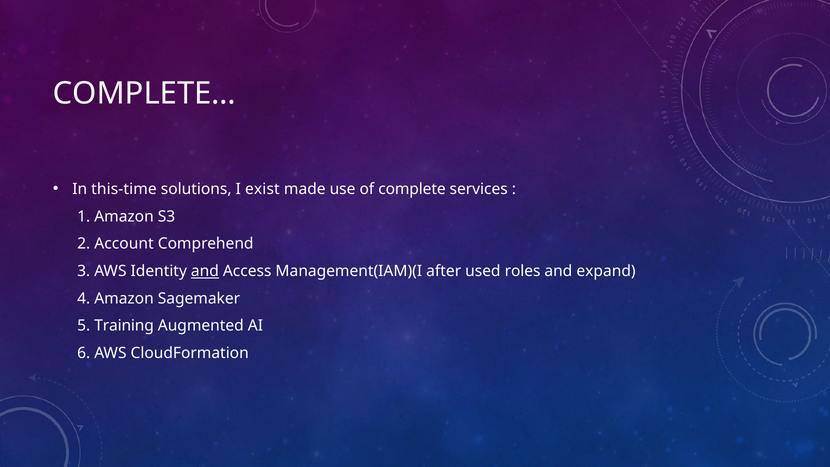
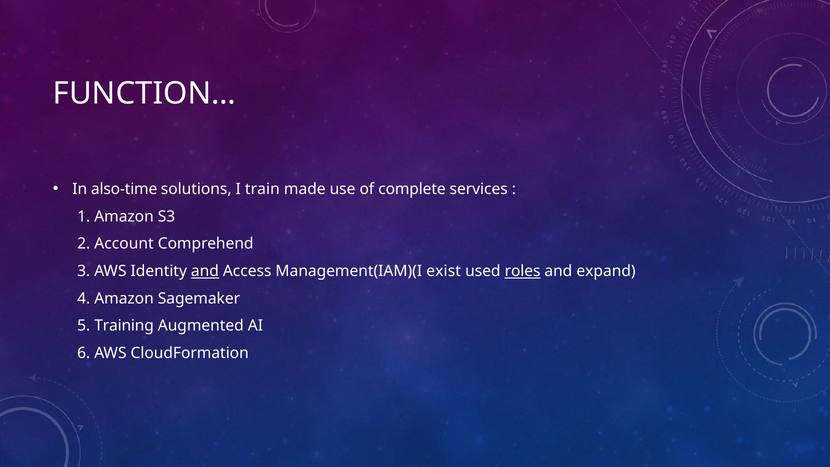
COMPLETE…: COMPLETE… -> FUNCTION…
this-time: this-time -> also-time
exist: exist -> train
after: after -> exist
roles underline: none -> present
